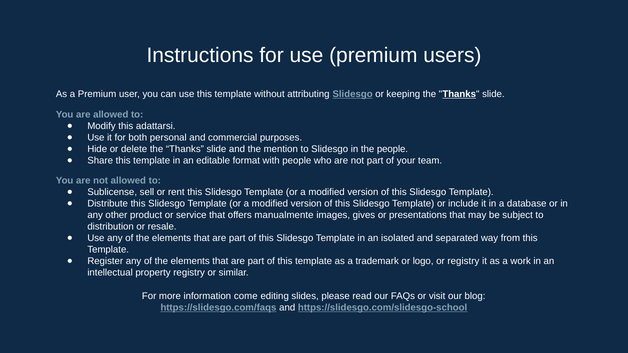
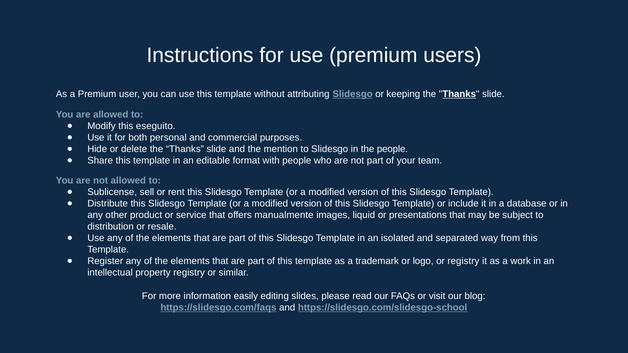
adattarsi: adattarsi -> eseguito
gives: gives -> liquid
come: come -> easily
